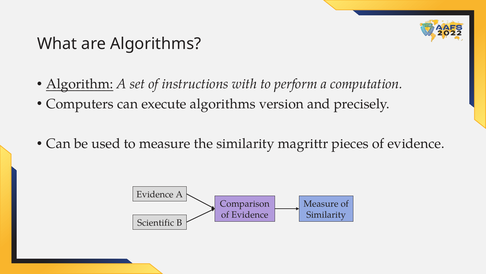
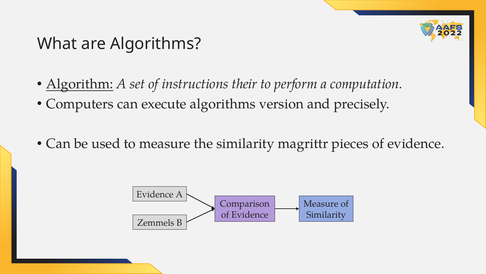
with: with -> their
Scientific: Scientific -> Zemmels
